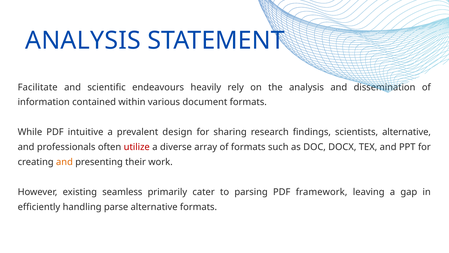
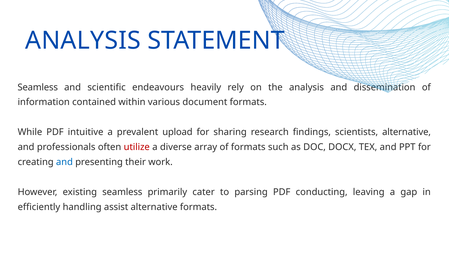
Facilitate at (38, 87): Facilitate -> Seamless
design: design -> upload
and at (64, 162) colour: orange -> blue
framework: framework -> conducting
parse: parse -> assist
